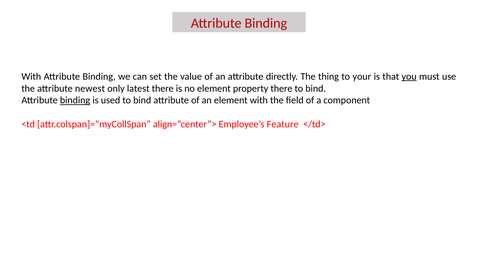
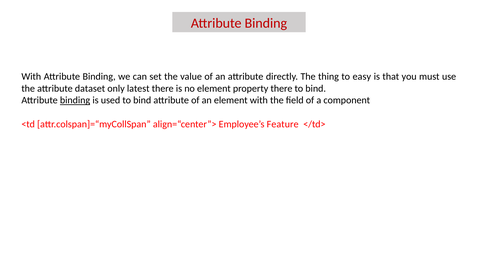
your: your -> easy
you underline: present -> none
newest: newest -> dataset
